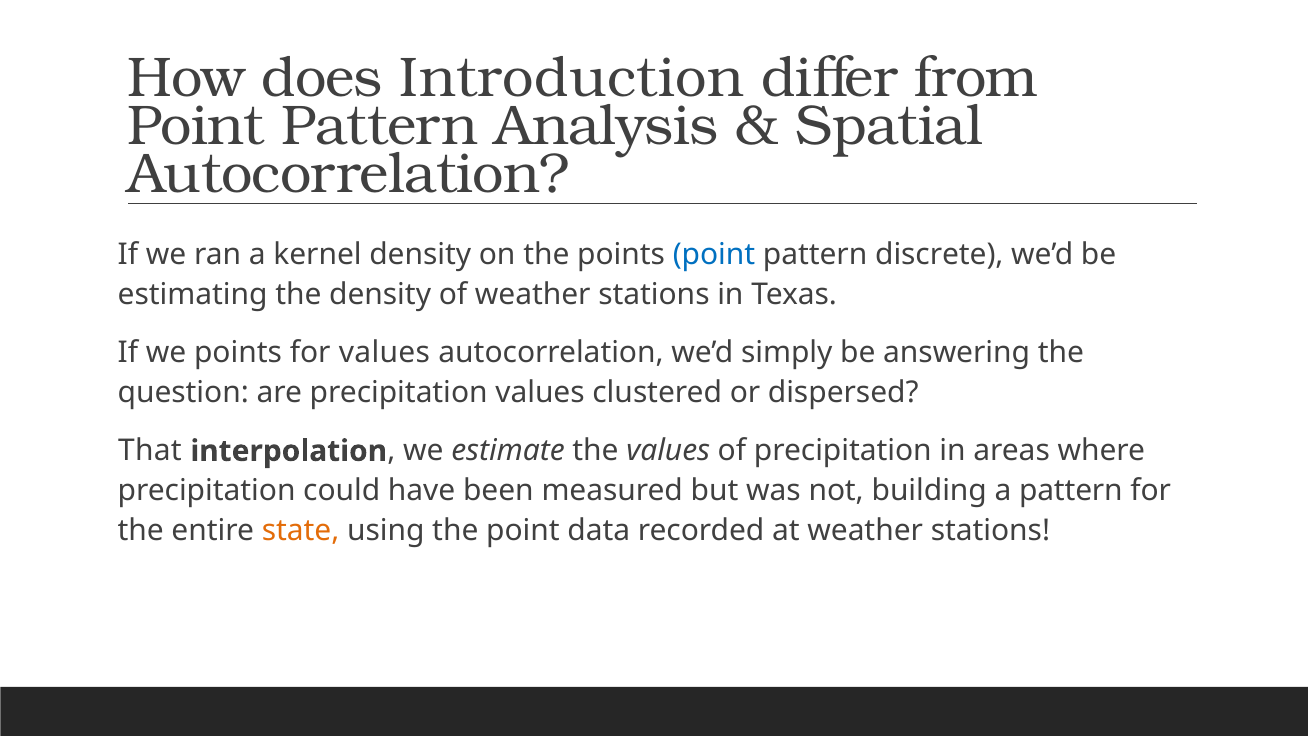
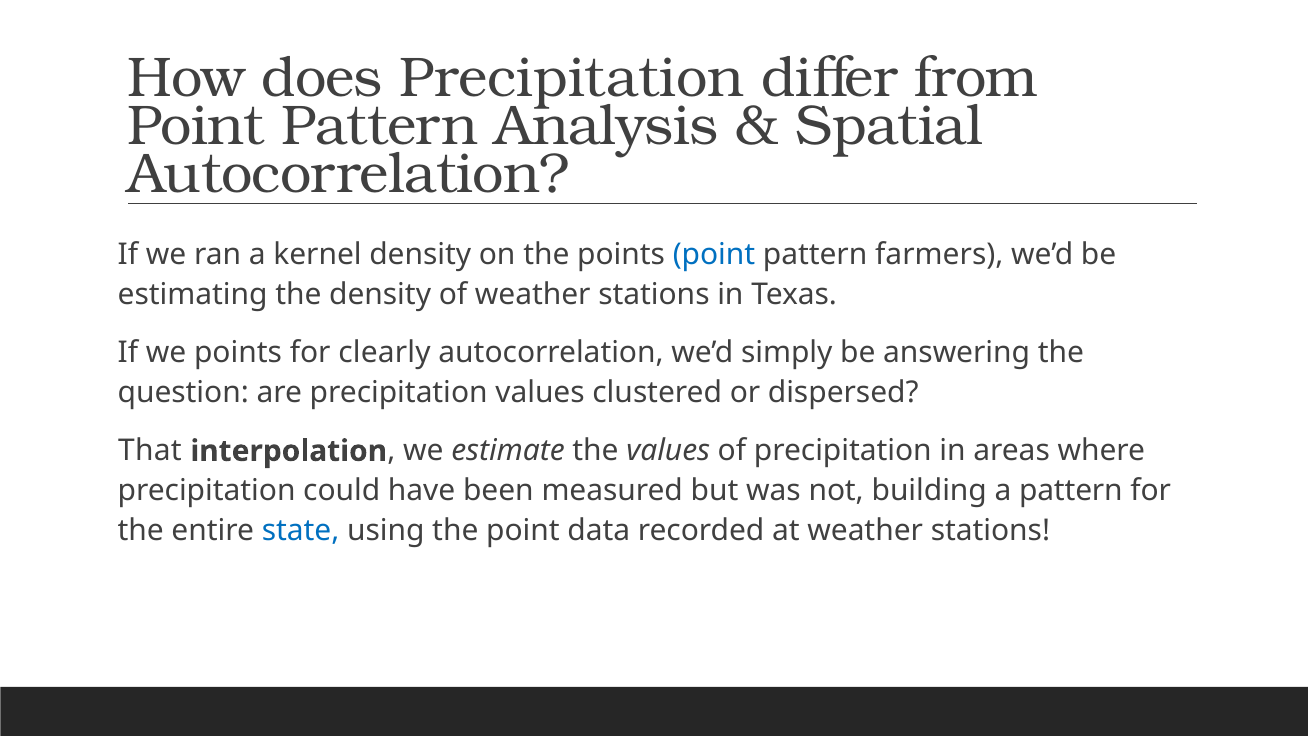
does Introduction: Introduction -> Precipitation
discrete: discrete -> farmers
for values: values -> clearly
state colour: orange -> blue
